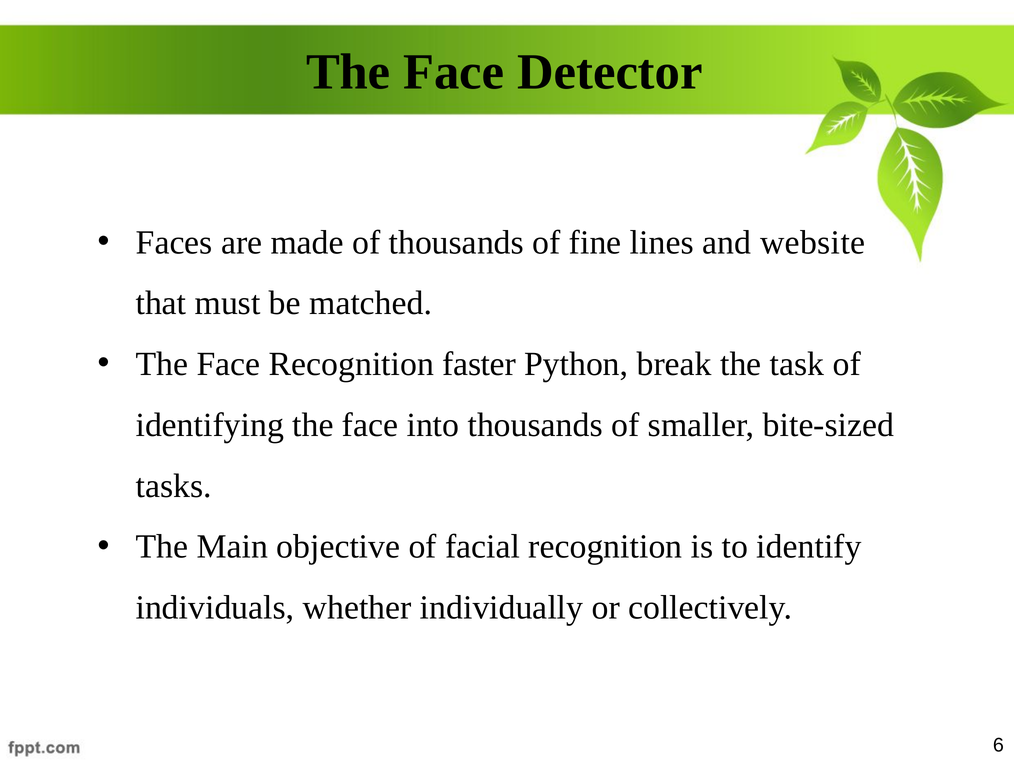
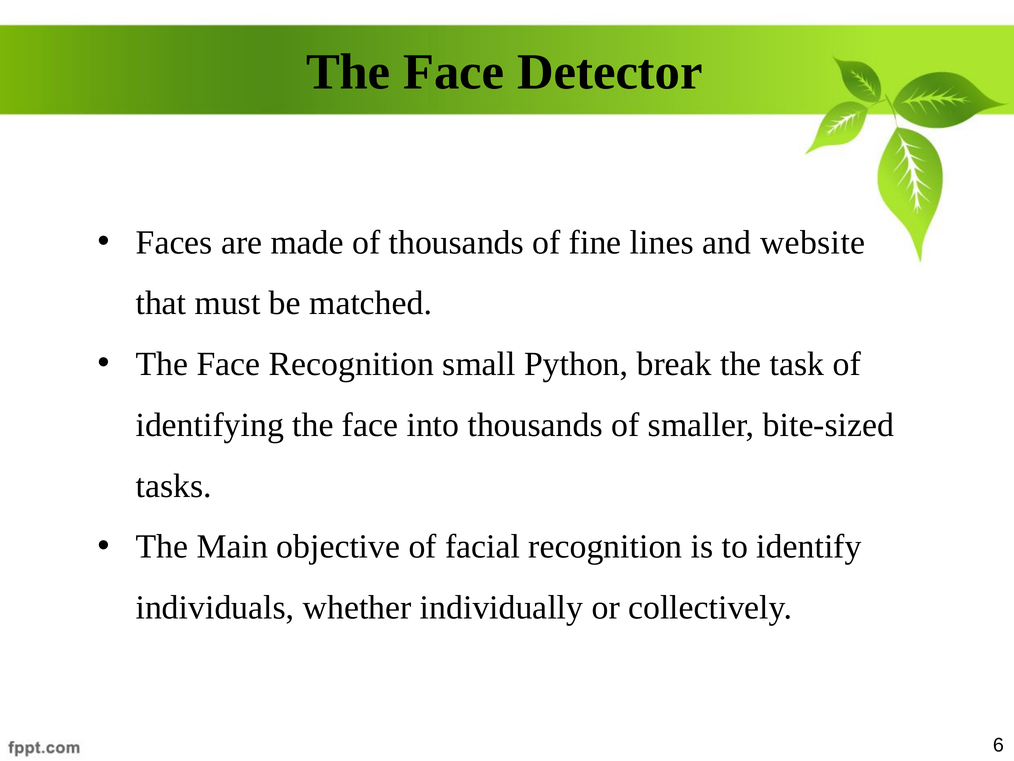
faster: faster -> small
